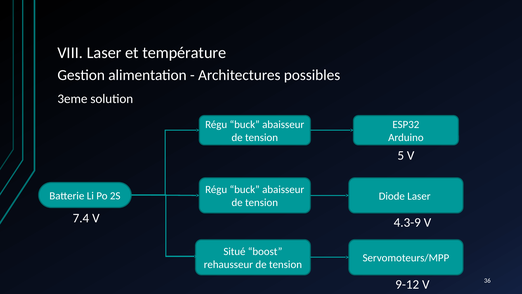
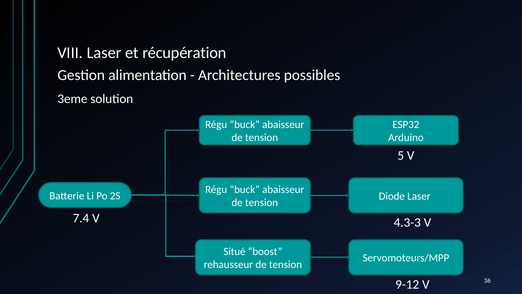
température: température -> récupération
4.3-9: 4.3-9 -> 4.3-3
